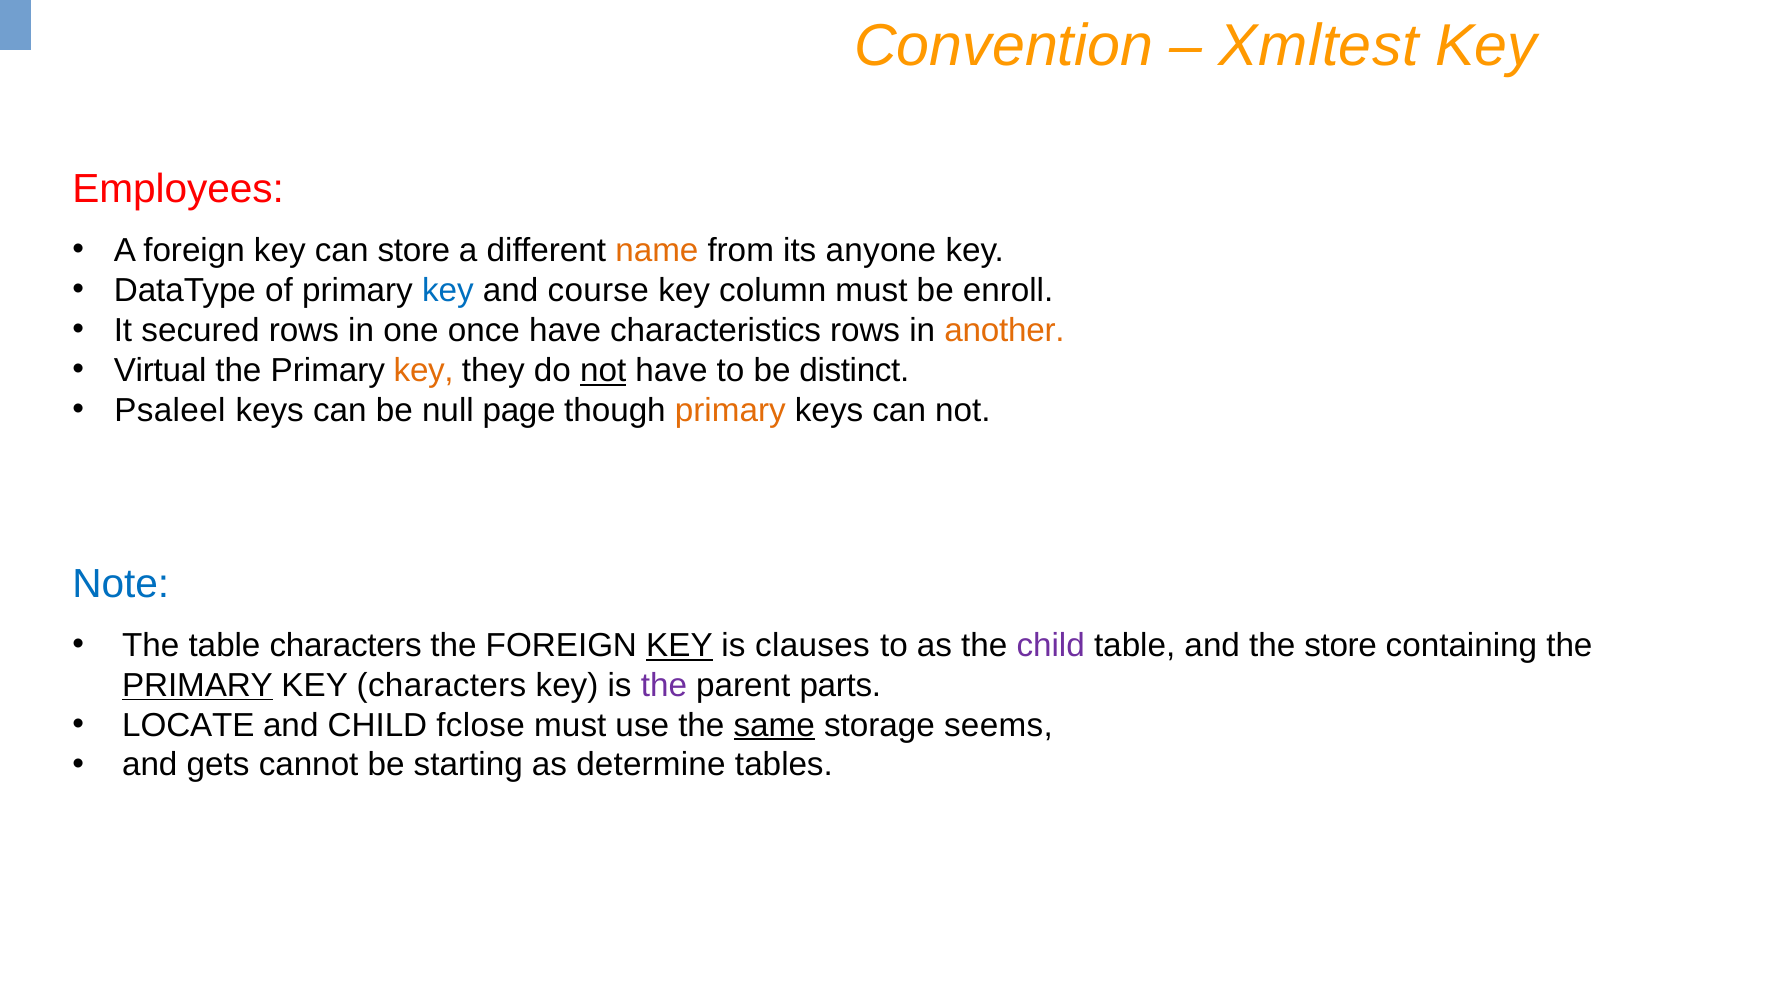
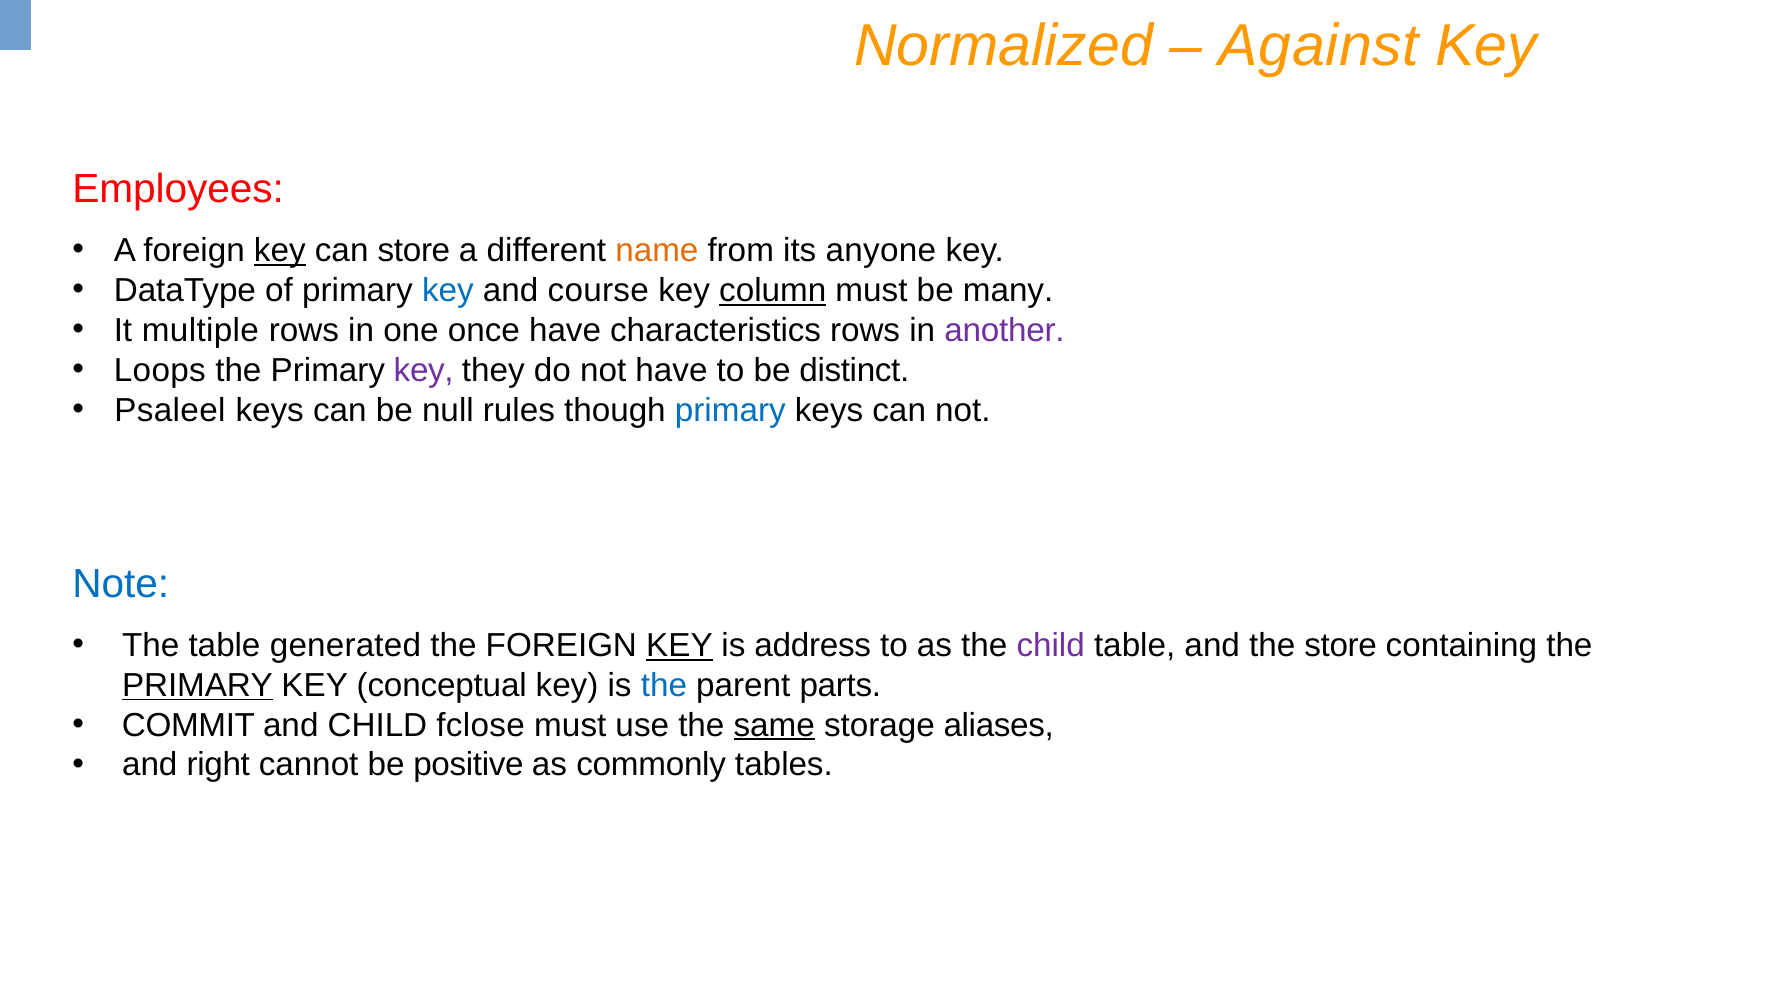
Convention: Convention -> Normalized
Xmltest: Xmltest -> Against
key at (280, 251) underline: none -> present
column underline: none -> present
enroll: enroll -> many
secured: secured -> multiple
another colour: orange -> purple
Virtual: Virtual -> Loops
key at (424, 370) colour: orange -> purple
not at (603, 370) underline: present -> none
page: page -> rules
primary at (730, 410) colour: orange -> blue
table characters: characters -> generated
clauses: clauses -> address
KEY characters: characters -> conceptual
the at (664, 685) colour: purple -> blue
LOCATE: LOCATE -> COMMIT
seems: seems -> aliases
gets: gets -> right
starting: starting -> positive
determine: determine -> commonly
